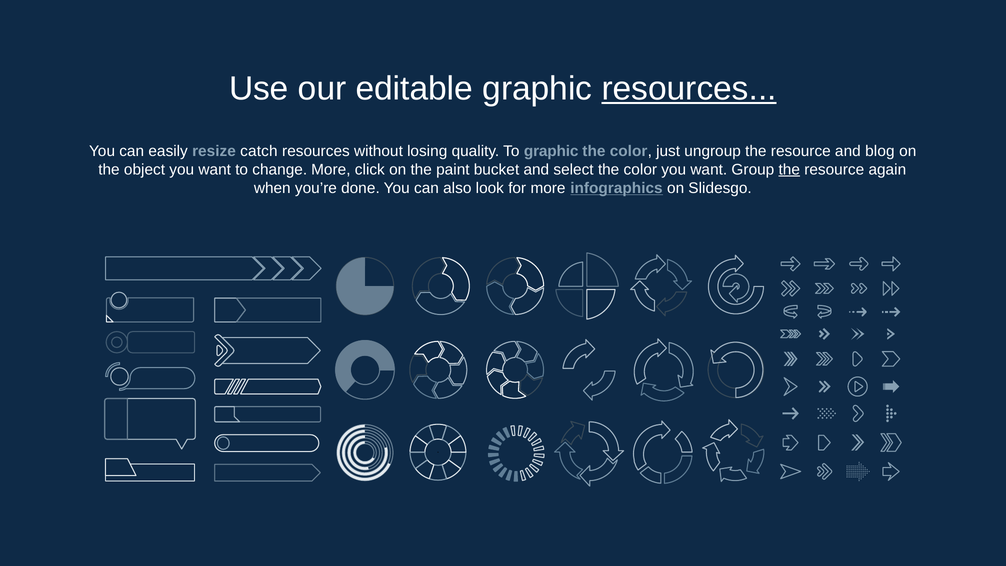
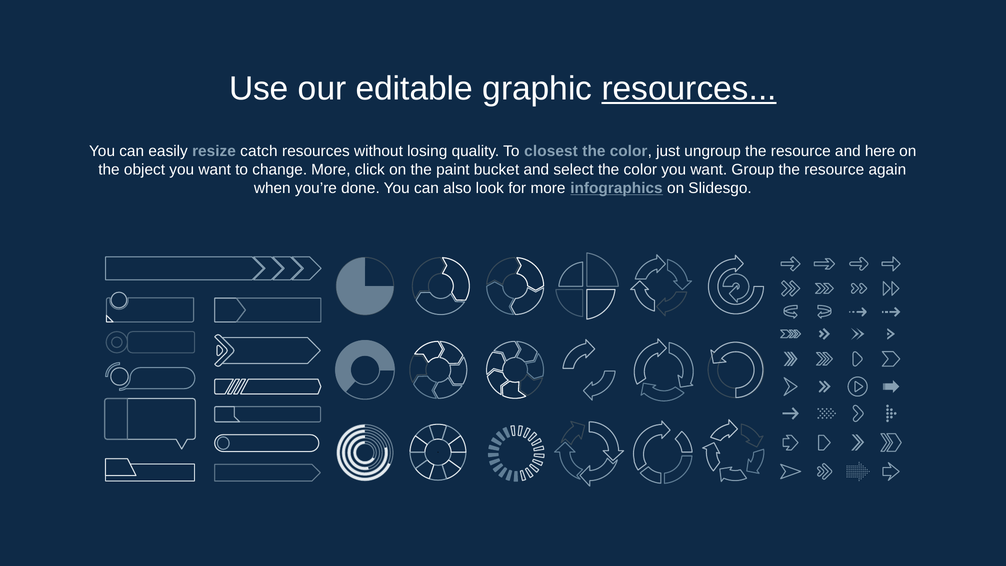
To graphic: graphic -> closest
blog: blog -> here
the at (789, 170) underline: present -> none
